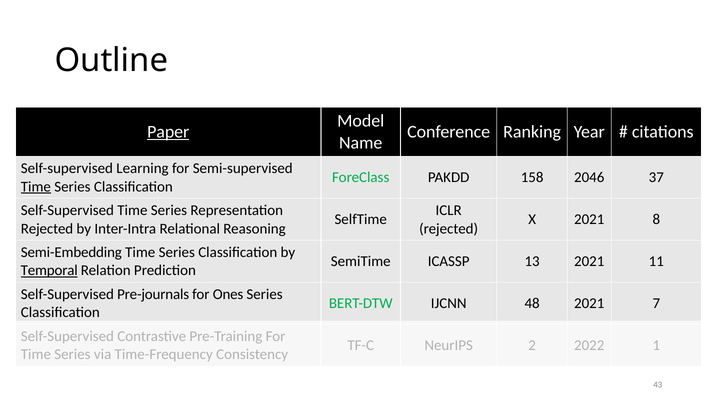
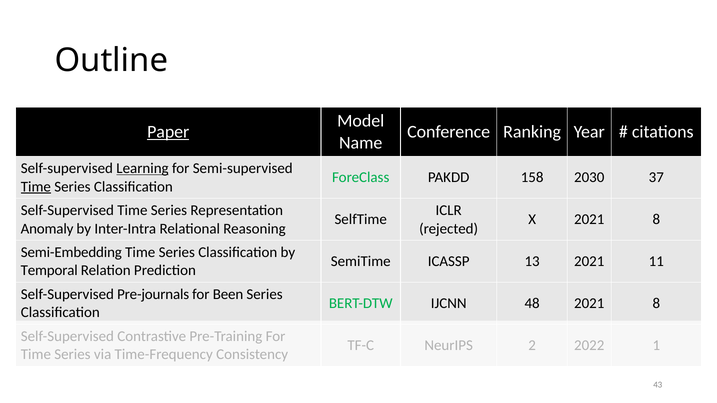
Learning underline: none -> present
2046: 2046 -> 2030
Rejected at (47, 229): Rejected -> Anomaly
Temporal underline: present -> none
Ones: Ones -> Been
48 2021 7: 7 -> 8
